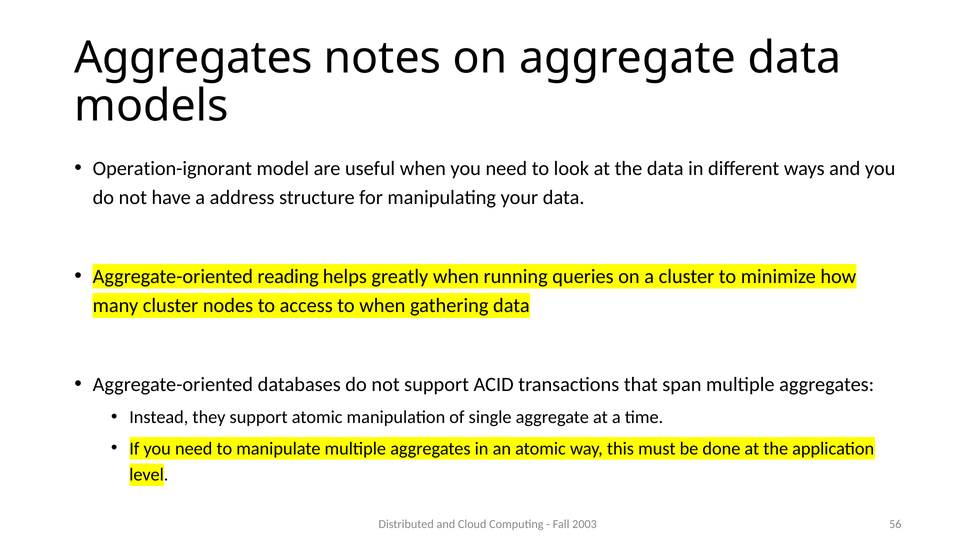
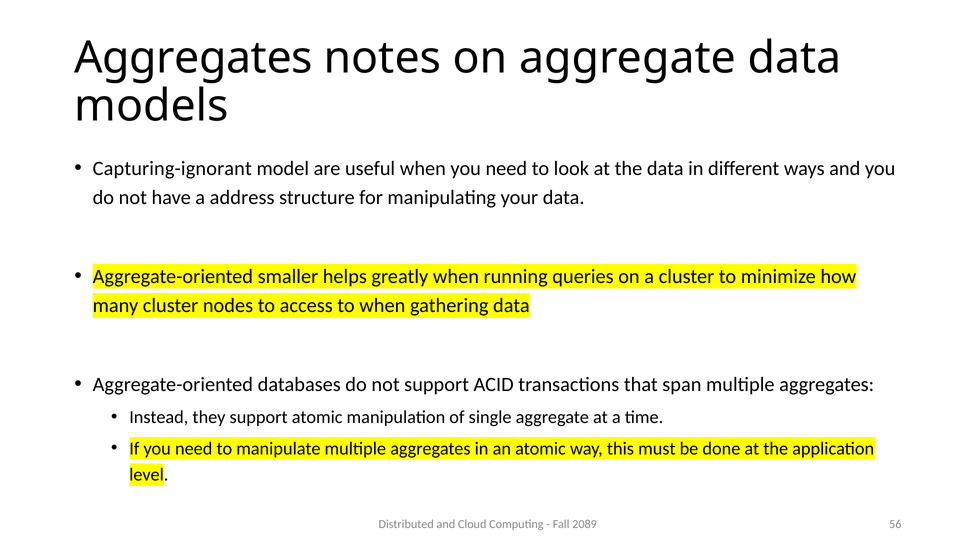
Operation-ignorant: Operation-ignorant -> Capturing-ignorant
reading: reading -> smaller
2003: 2003 -> 2089
